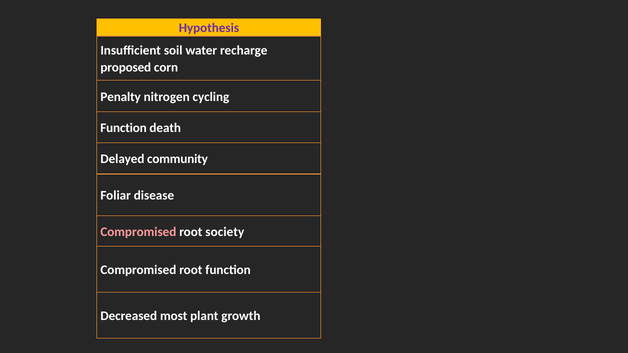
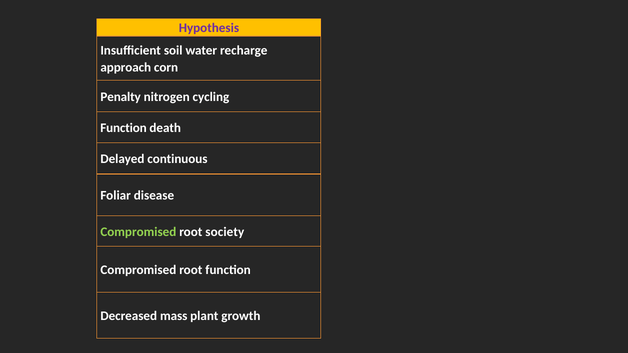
proposed: proposed -> approach
community: community -> continuous
Compromised at (138, 232) colour: pink -> light green
most: most -> mass
